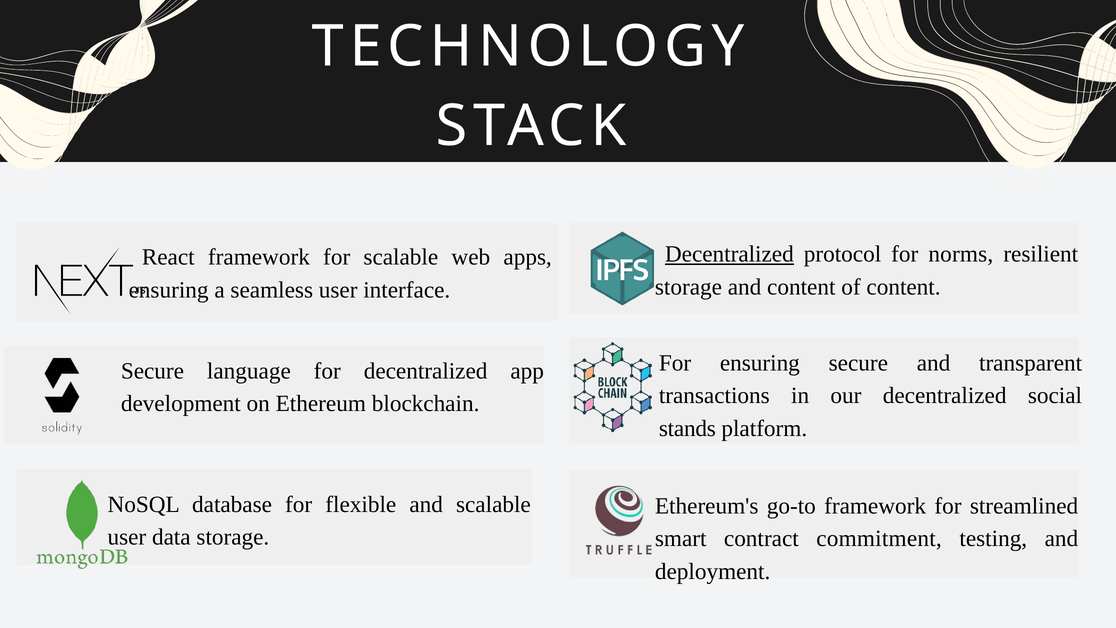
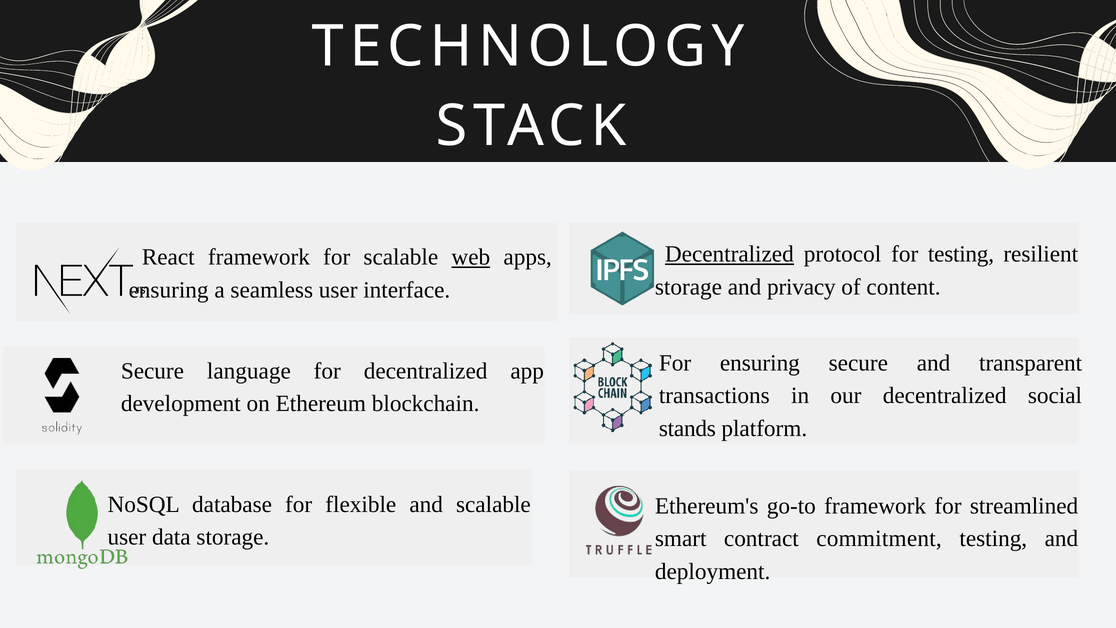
for norms: norms -> testing
web underline: none -> present
and content: content -> privacy
